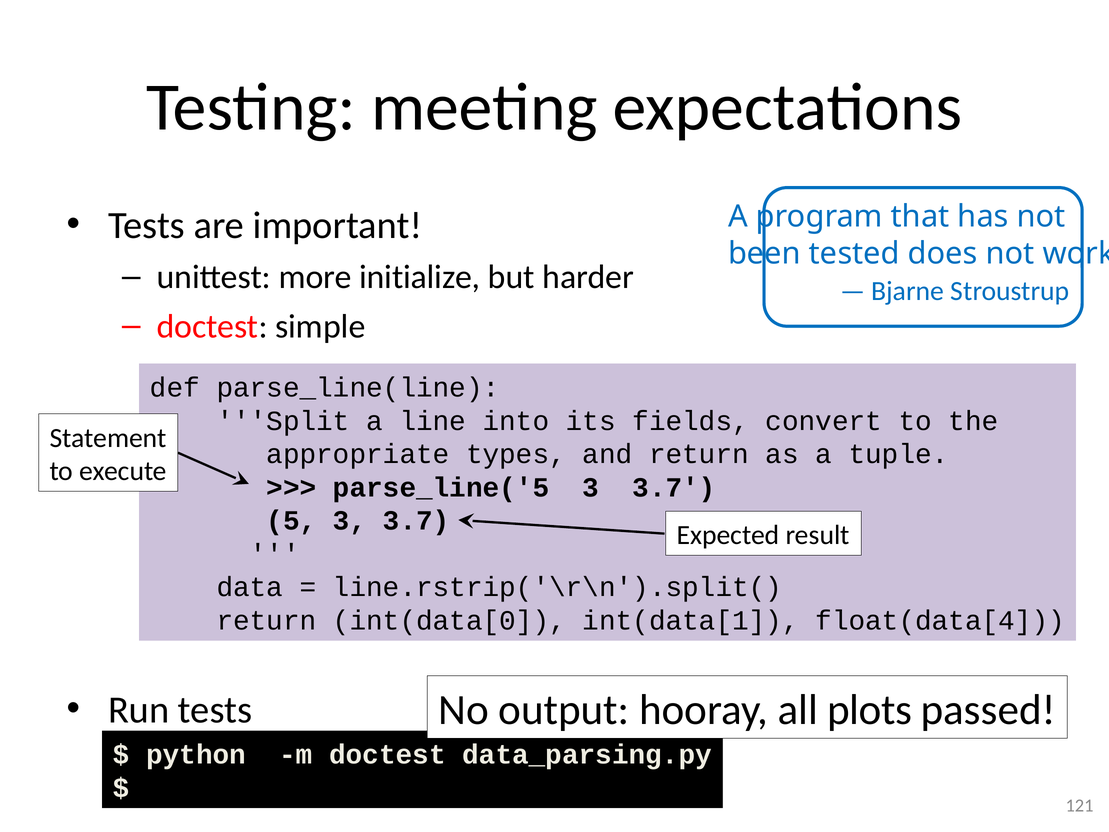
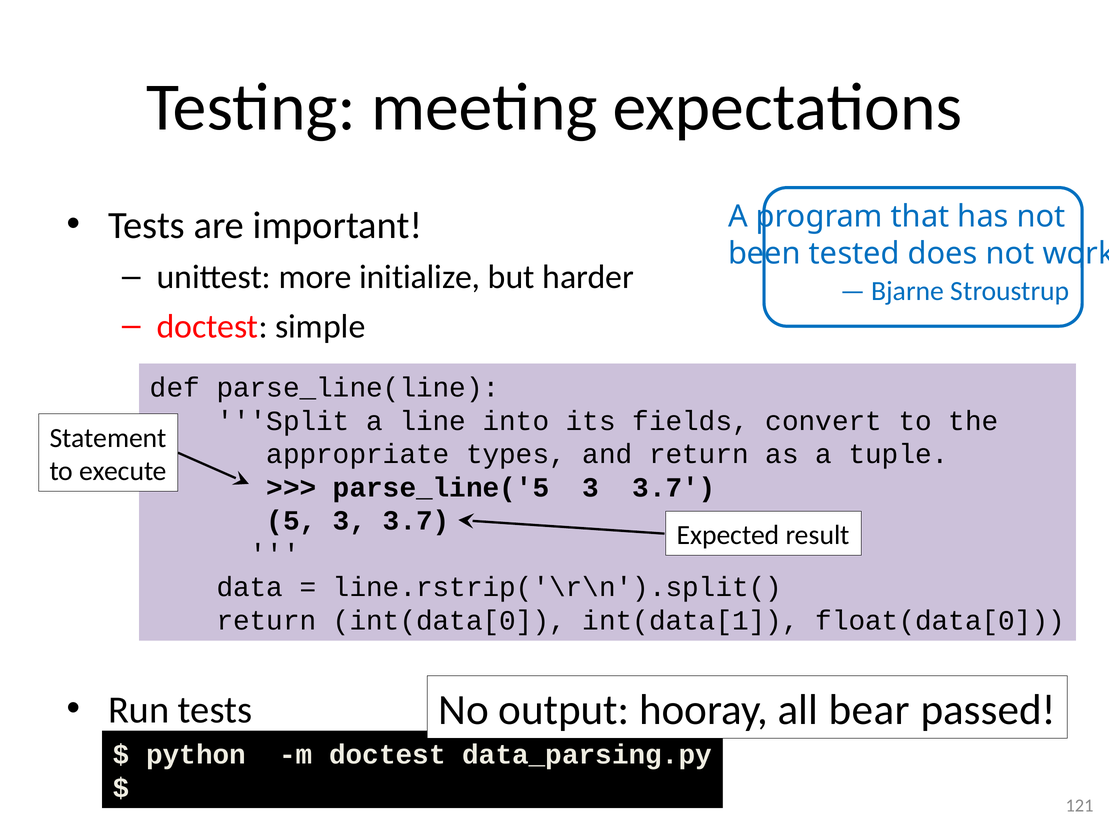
float(data[4: float(data[4 -> float(data[0
plots: plots -> bear
